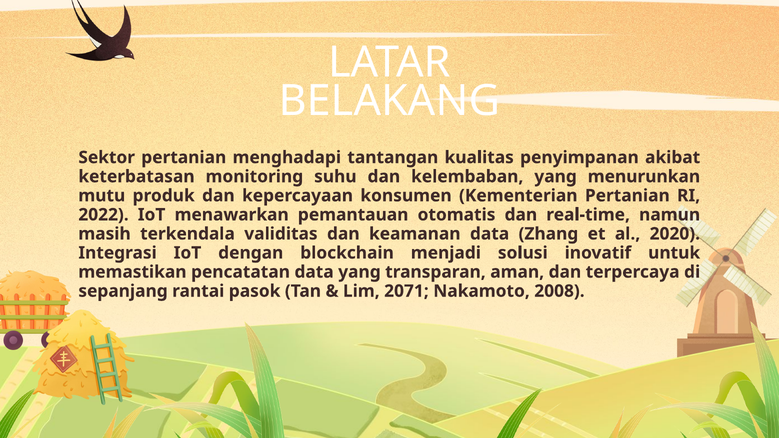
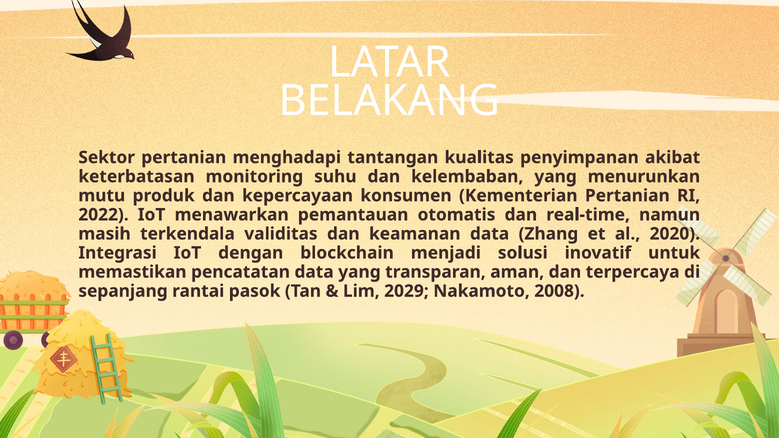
2071: 2071 -> 2029
